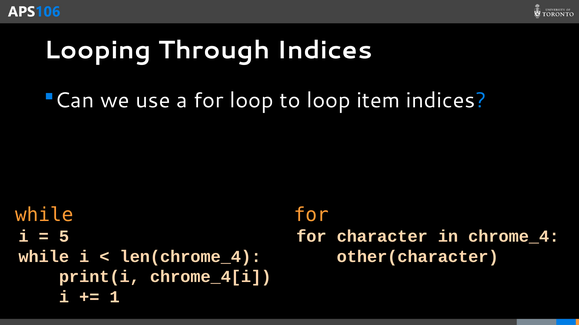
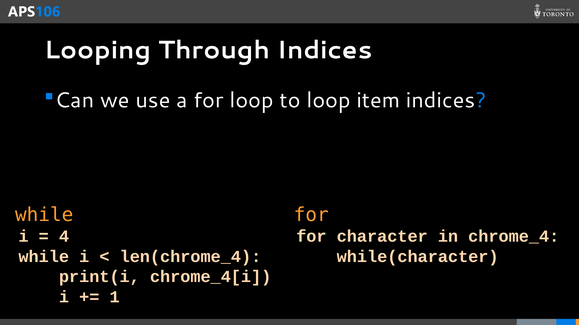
5: 5 -> 4
other(character: other(character -> while(character
